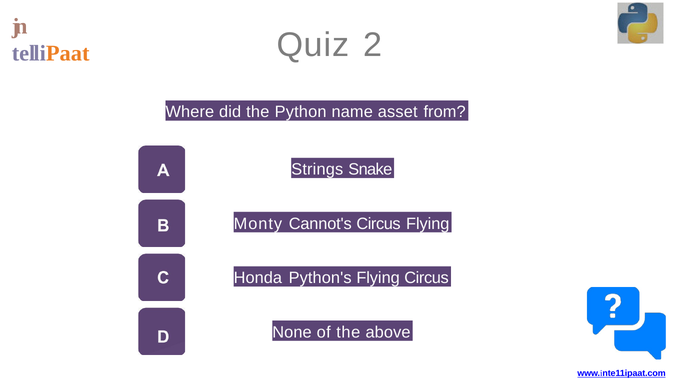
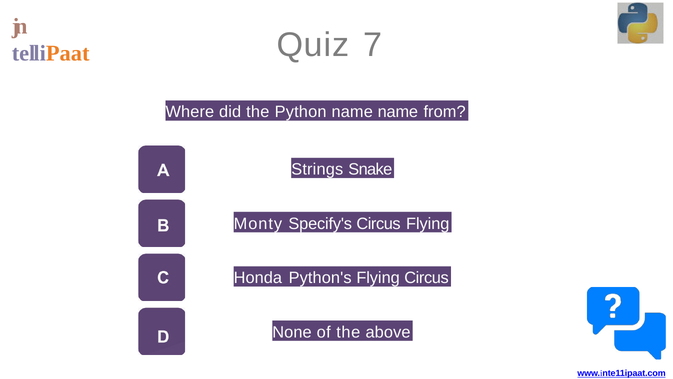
2: 2 -> 7
name asset: asset -> name
Cannot's: Cannot's -> Specify's
